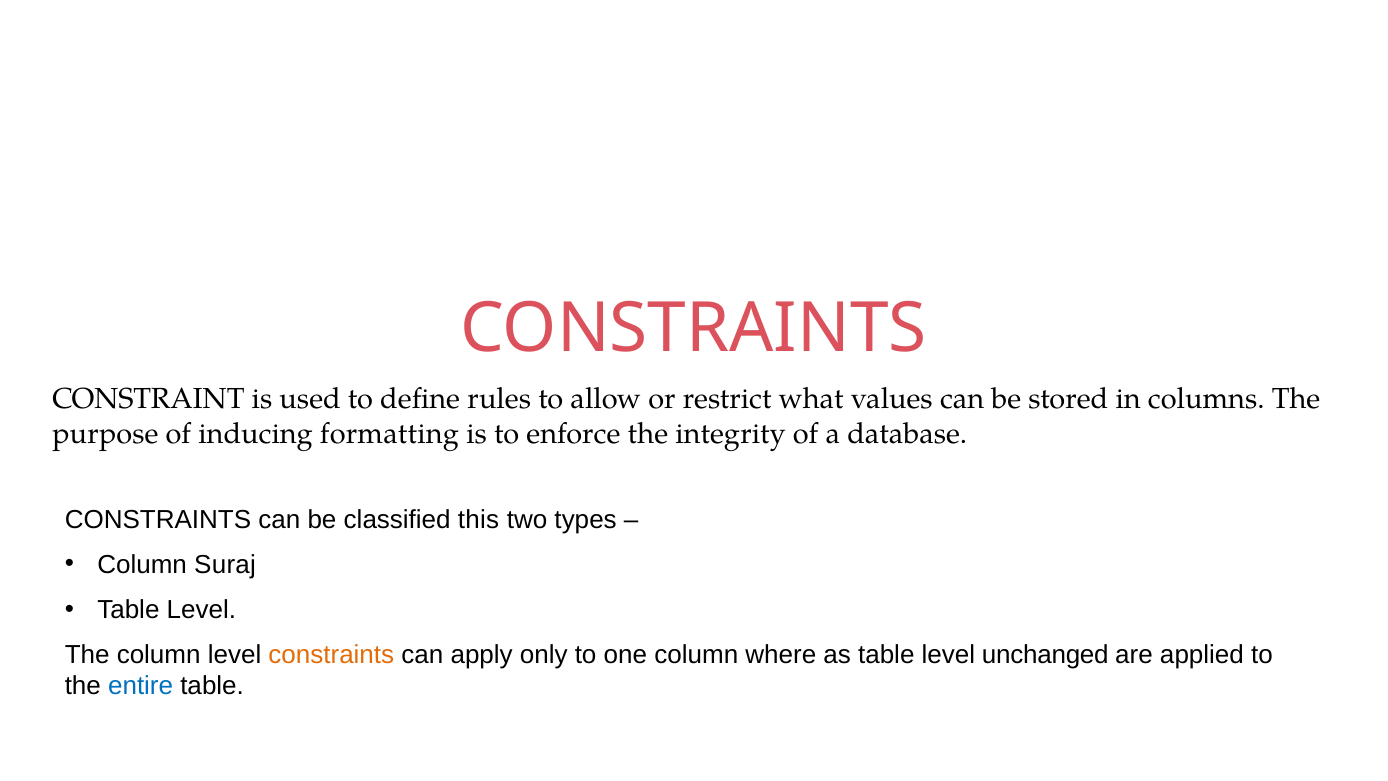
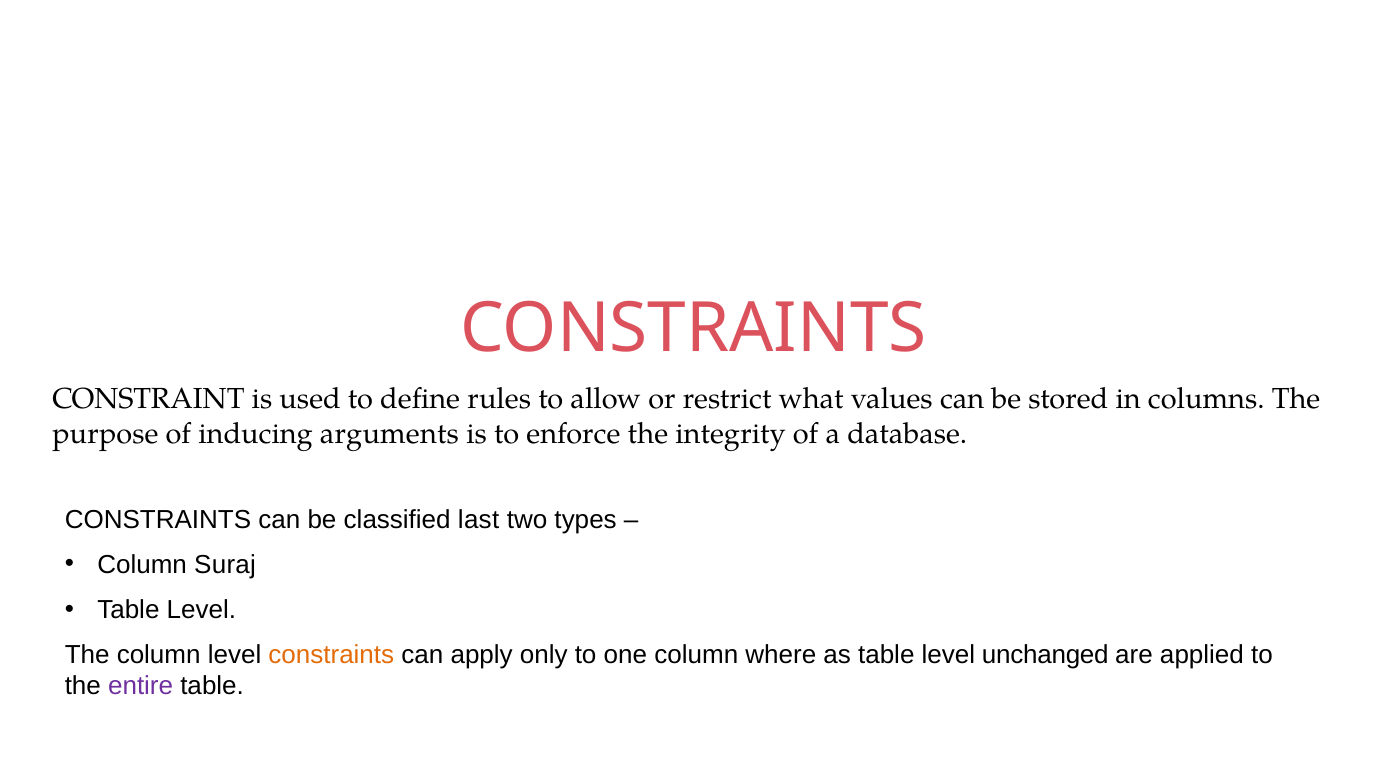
formatting: formatting -> arguments
this: this -> last
entire colour: blue -> purple
